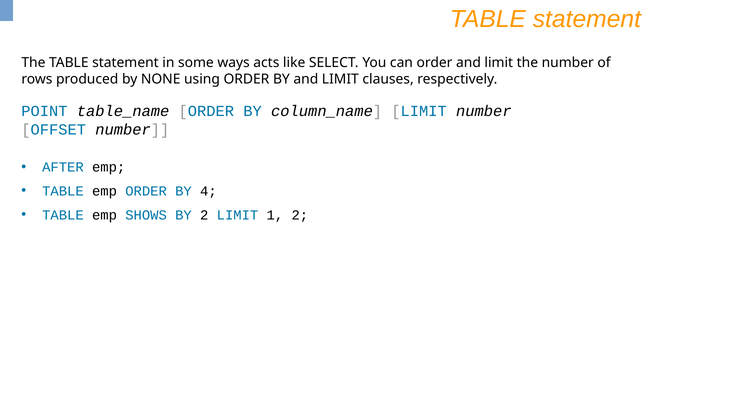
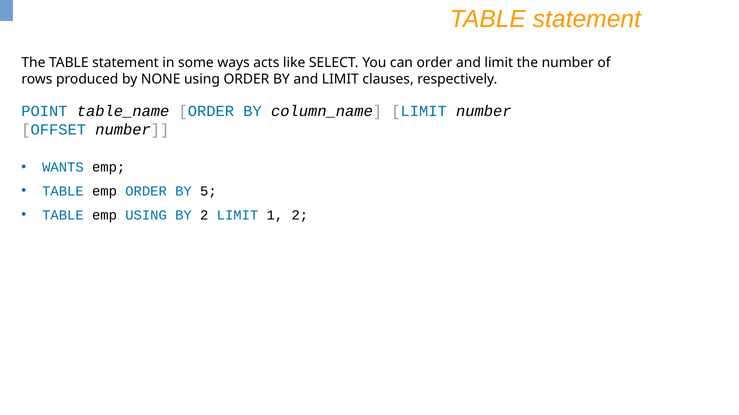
AFTER: AFTER -> WANTS
4: 4 -> 5
emp SHOWS: SHOWS -> USING
